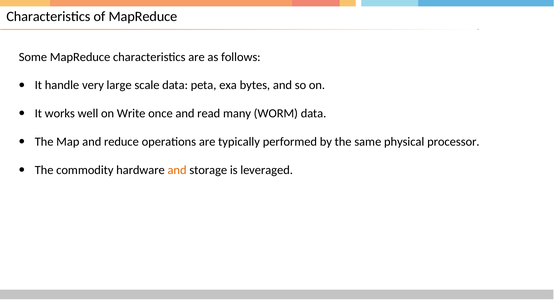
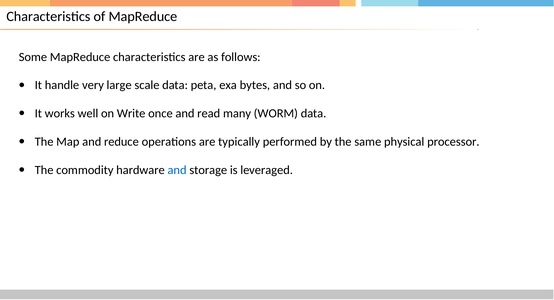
and at (177, 170) colour: orange -> blue
